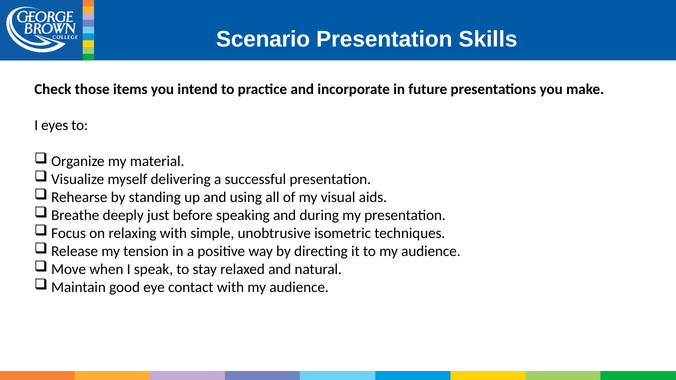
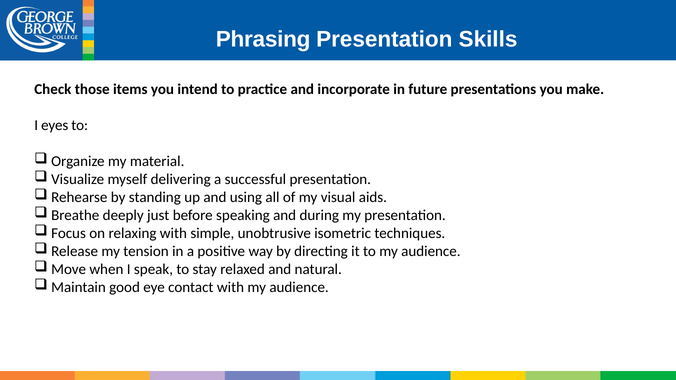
Scenario: Scenario -> Phrasing
